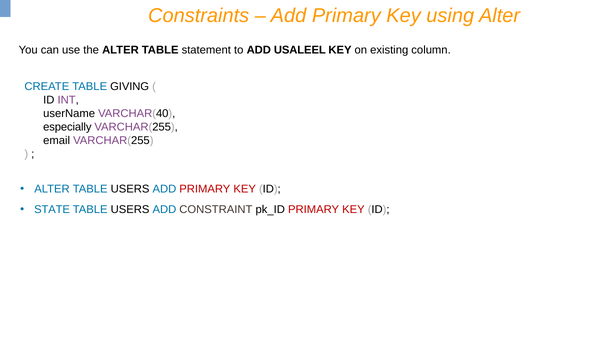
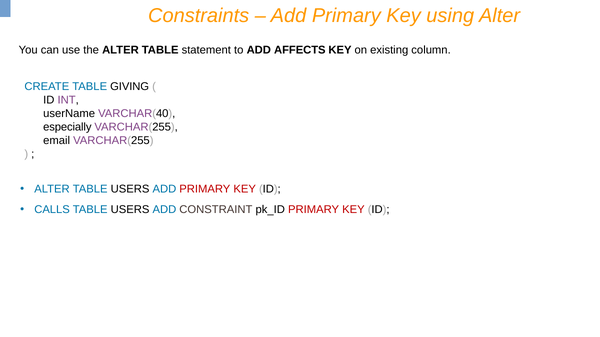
USALEEL: USALEEL -> AFFECTS
STATE: STATE -> CALLS
